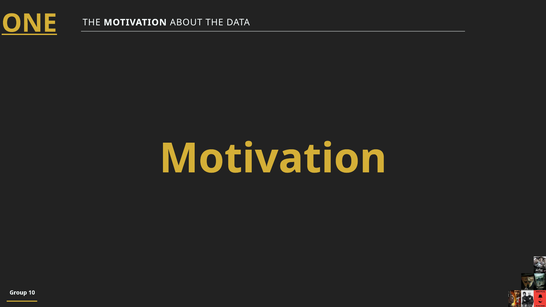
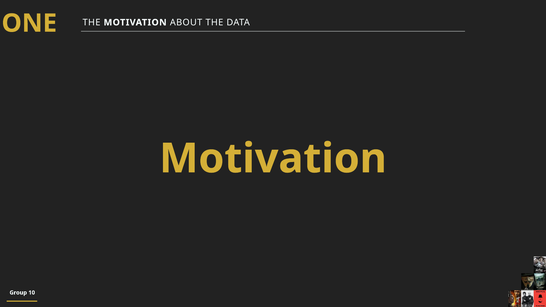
ONE underline: present -> none
